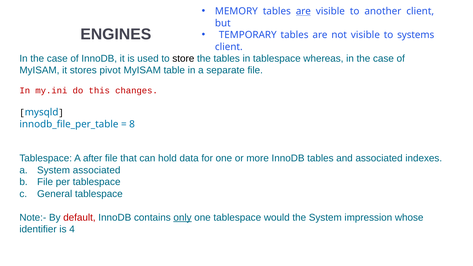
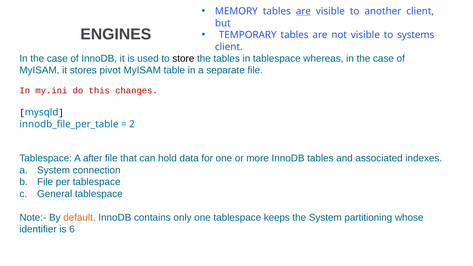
8: 8 -> 2
System associated: associated -> connection
default colour: red -> orange
only underline: present -> none
would: would -> keeps
impression: impression -> partitioning
4: 4 -> 6
